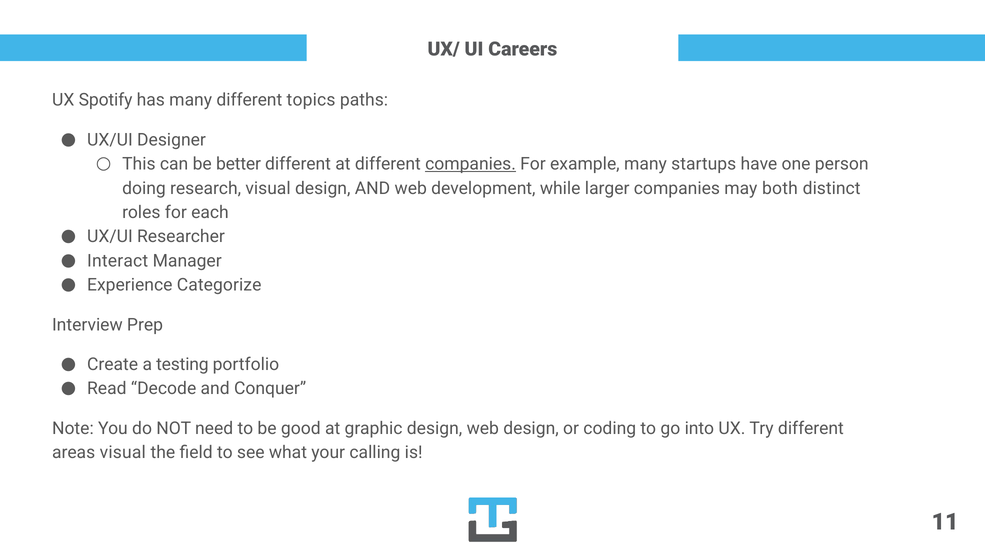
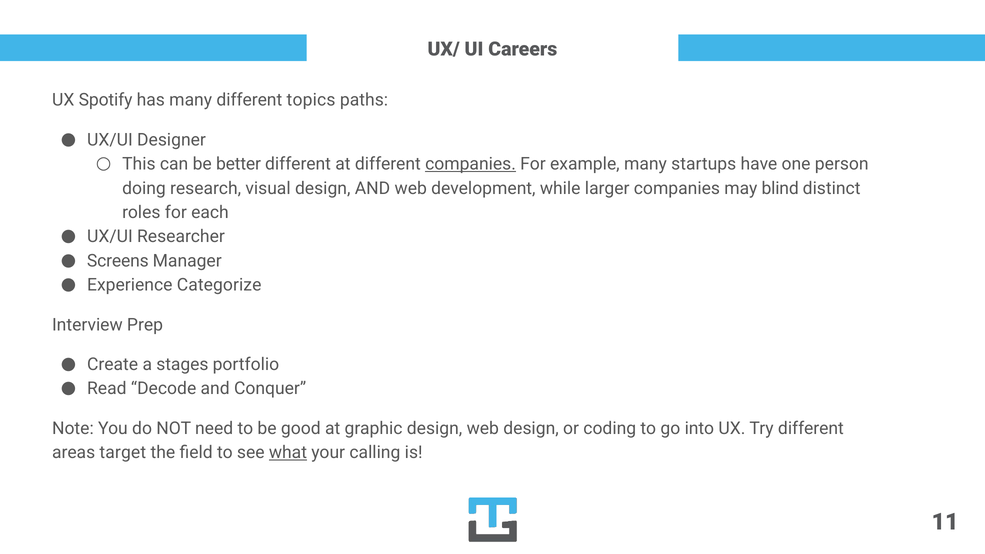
both: both -> blind
Interact: Interact -> Screens
testing: testing -> stages
areas visual: visual -> target
what underline: none -> present
